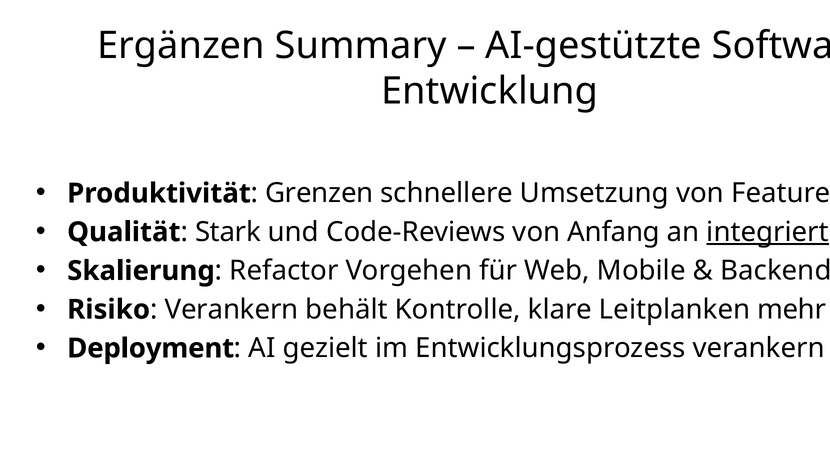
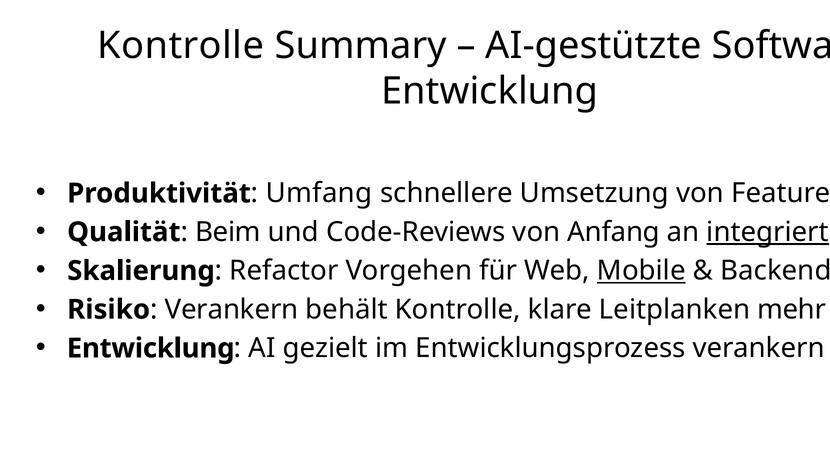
Ergänzen at (181, 46): Ergänzen -> Kontrolle
Grenzen: Grenzen -> Umfang
Stark: Stark -> Beim
Mobile underline: none -> present
Deployment at (151, 348): Deployment -> Entwicklung
